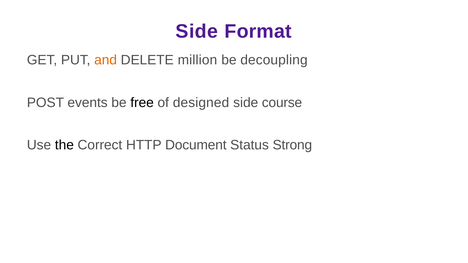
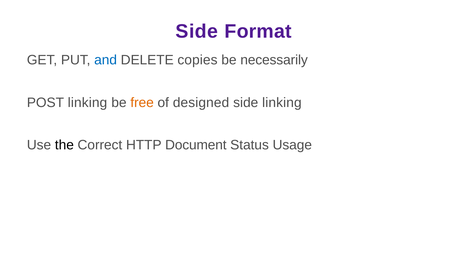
and colour: orange -> blue
million: million -> copies
decoupling: decoupling -> necessarily
POST events: events -> linking
free colour: black -> orange
side course: course -> linking
Strong: Strong -> Usage
